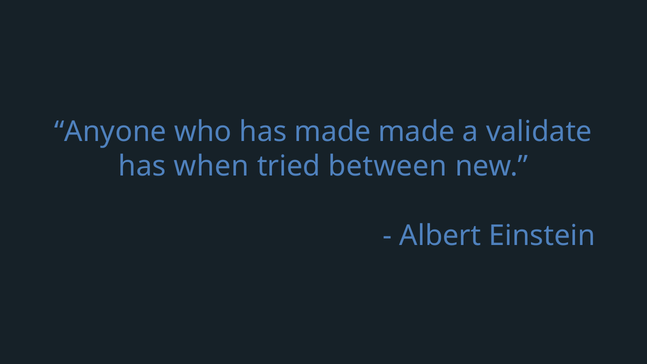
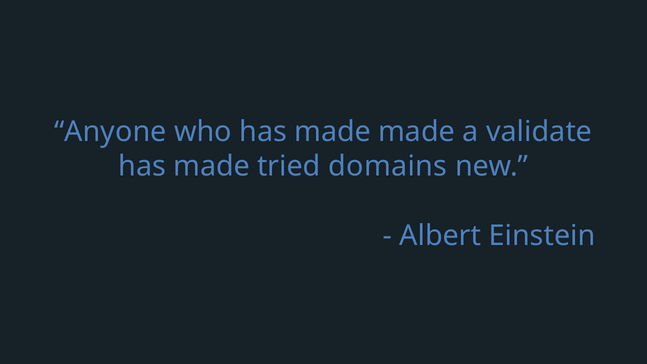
when at (211, 166): when -> made
between: between -> domains
